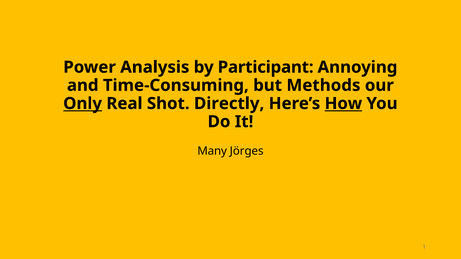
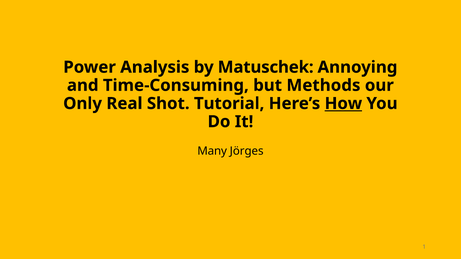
Participant: Participant -> Matuschek
Only underline: present -> none
Directly: Directly -> Tutorial
